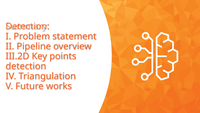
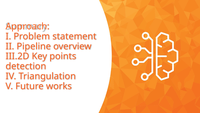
Detection at (28, 26): Detection -> Approach
